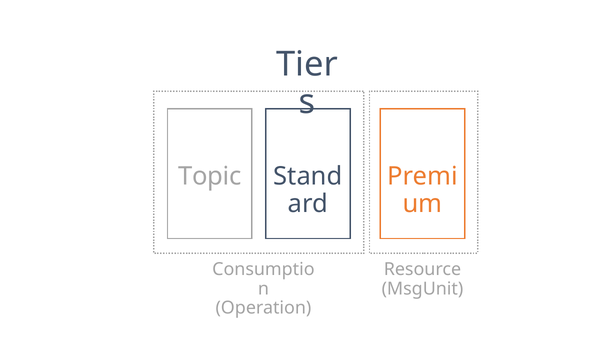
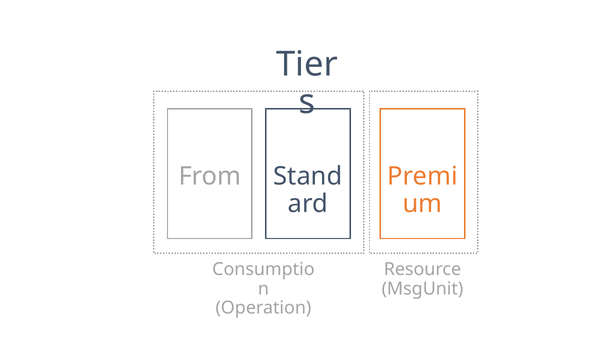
Topic: Topic -> From
